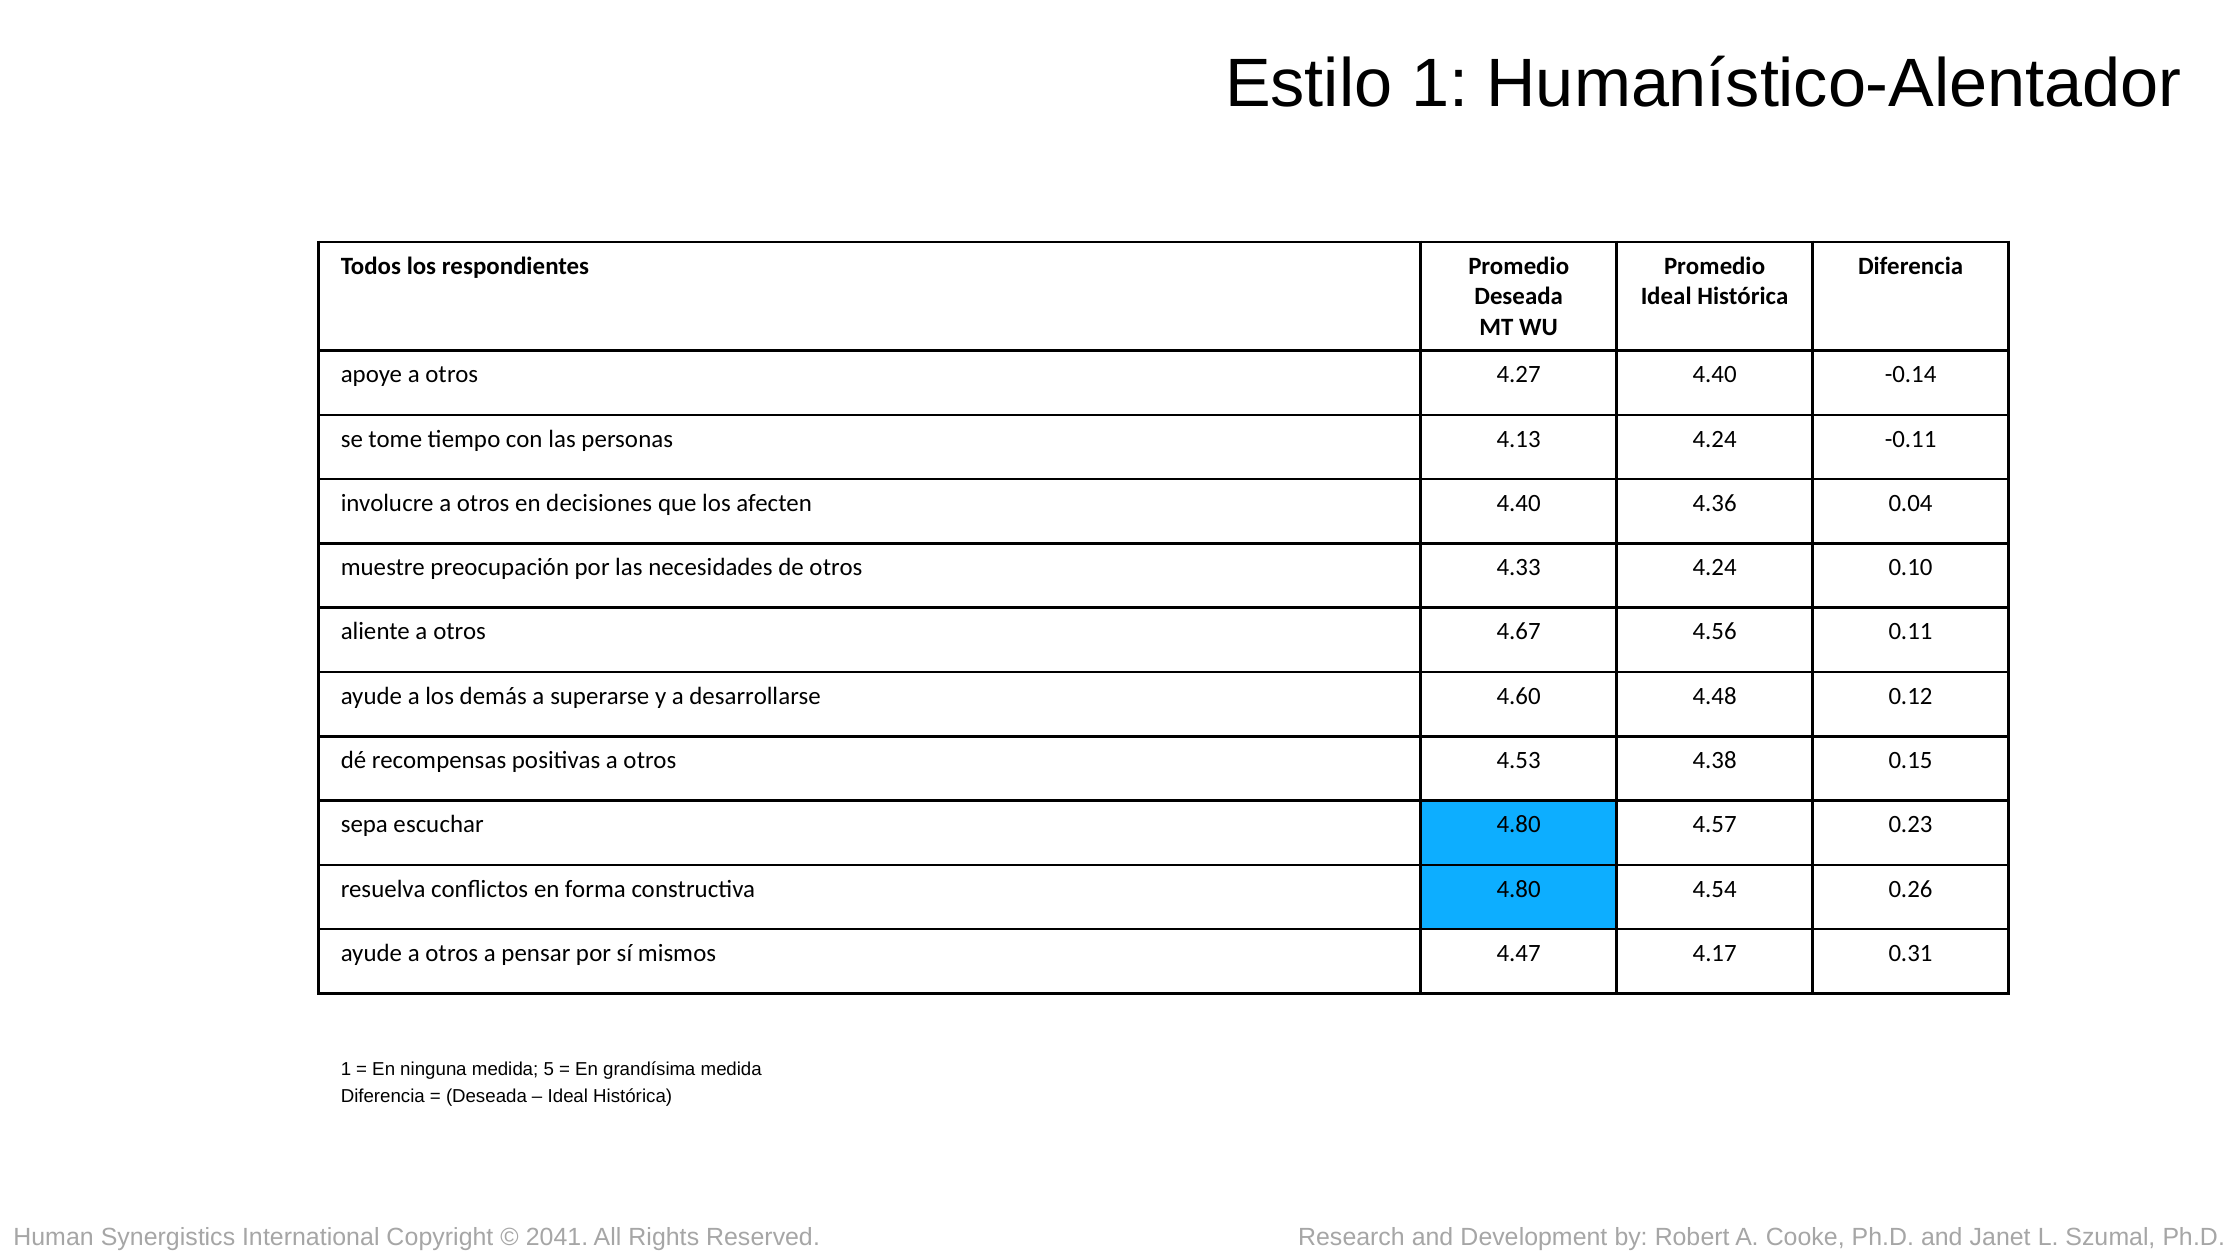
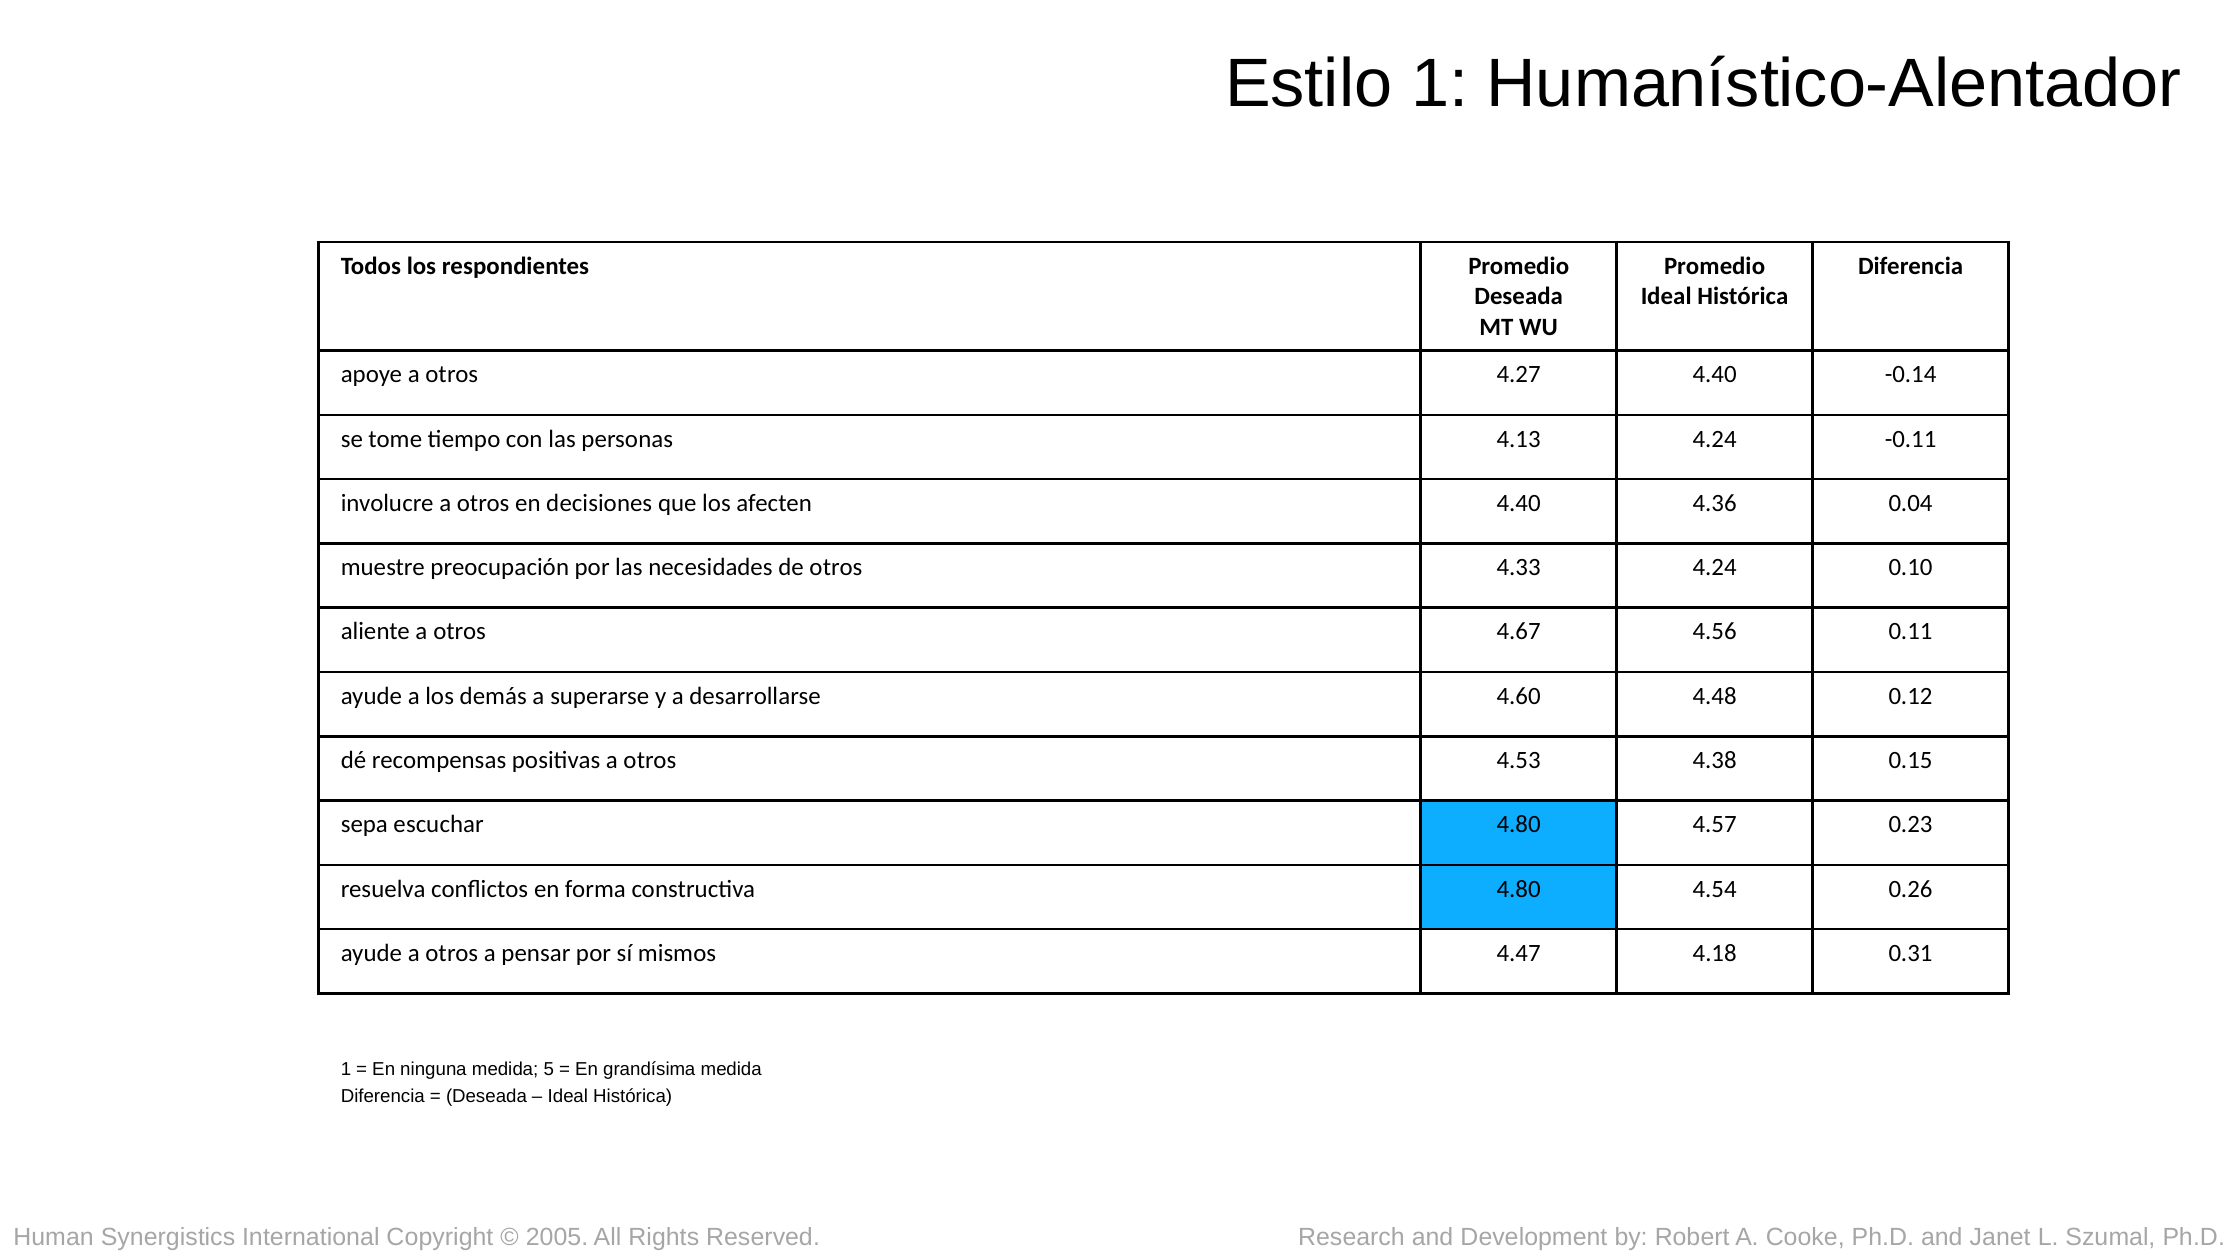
4.17: 4.17 -> 4.18
2041: 2041 -> 2005
